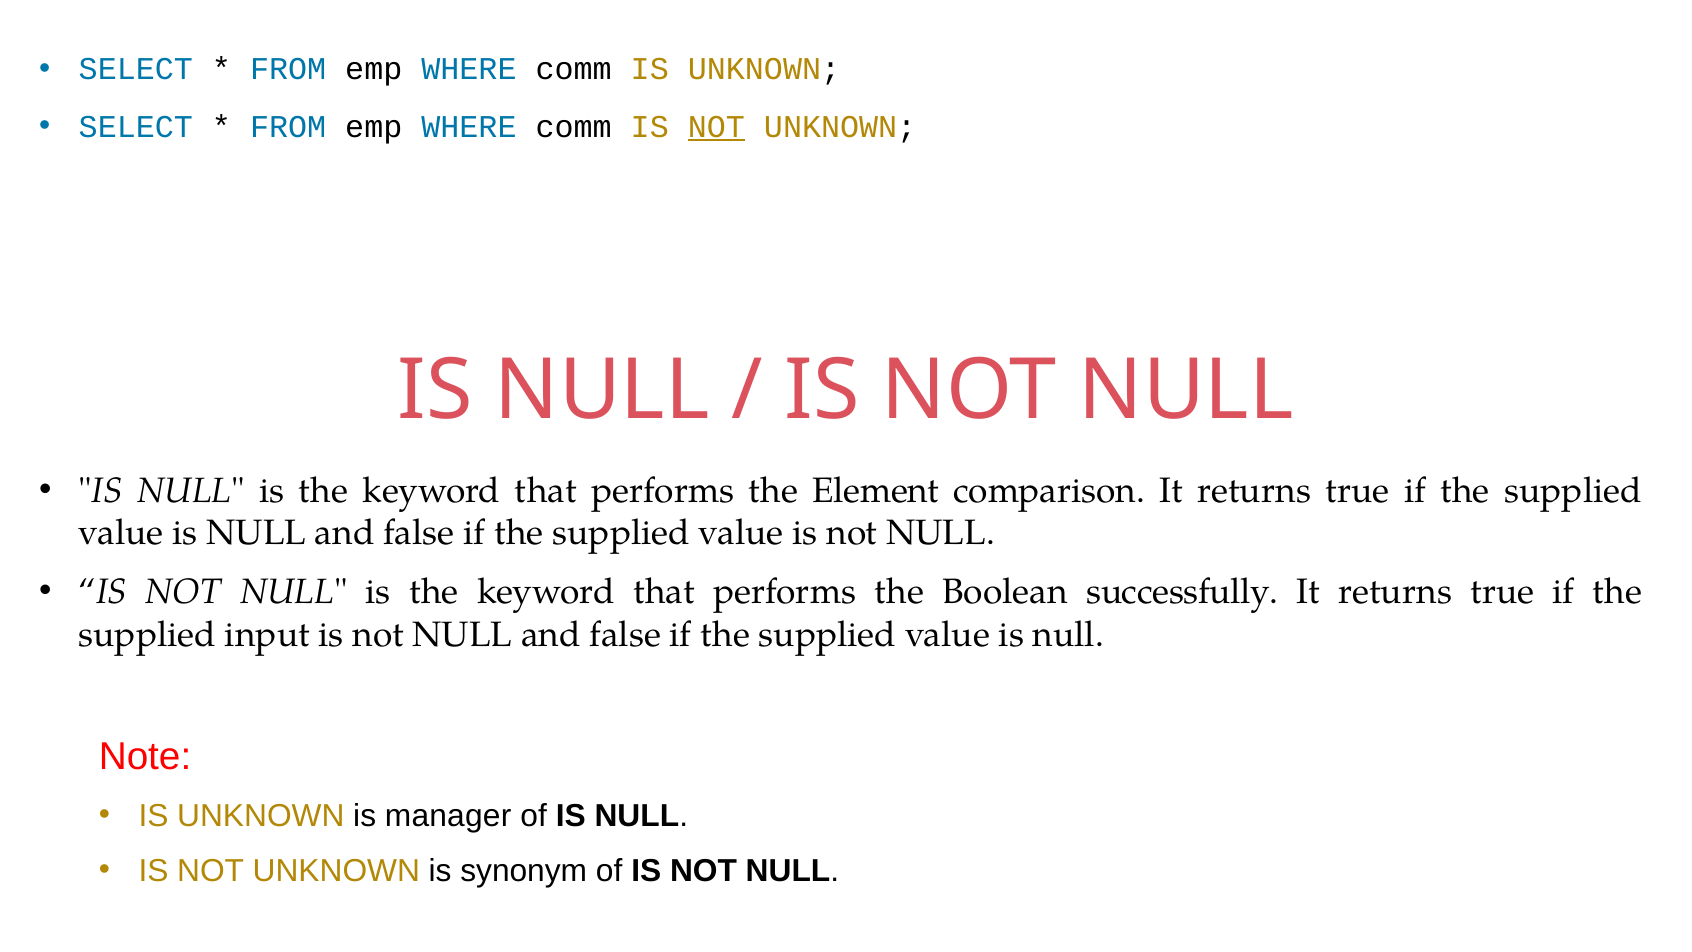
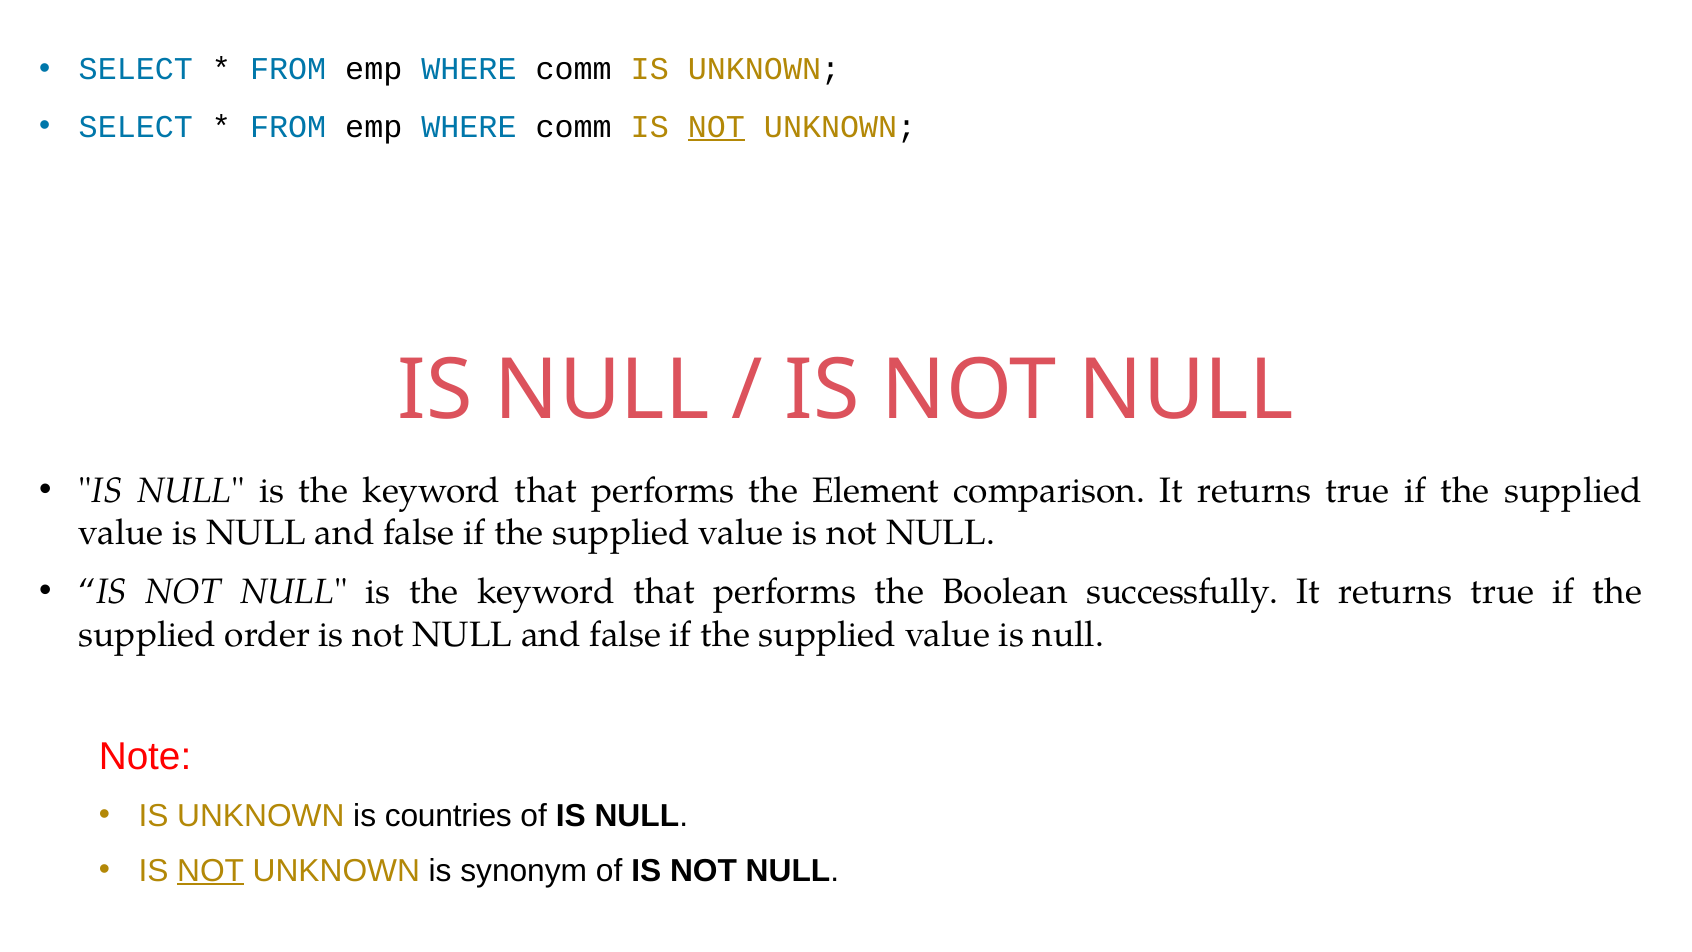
input: input -> order
manager: manager -> countries
NOT at (211, 870) underline: none -> present
